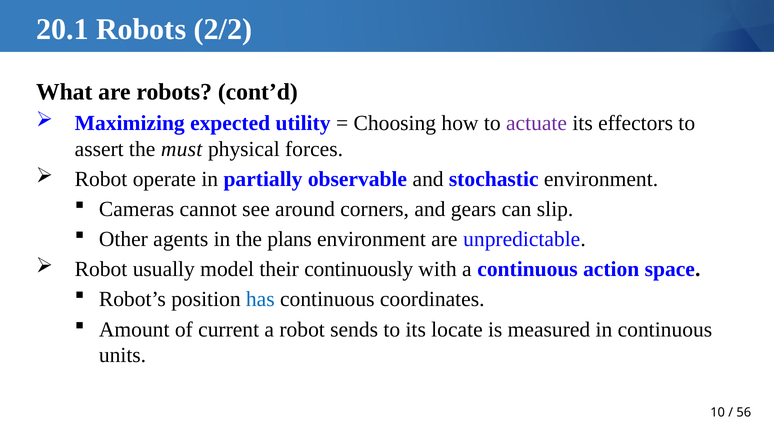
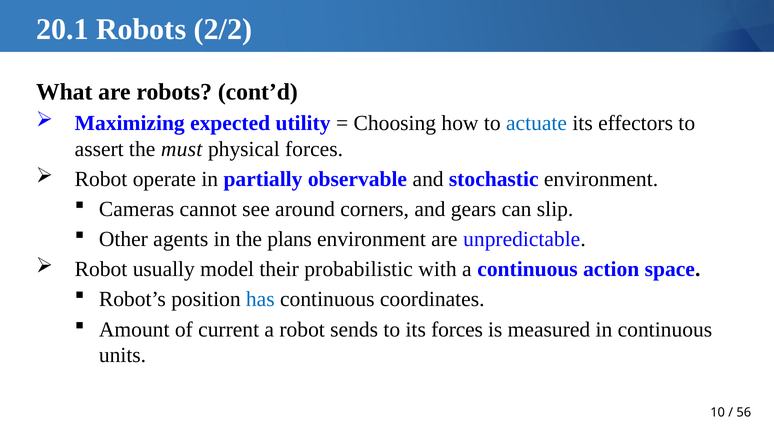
actuate colour: purple -> blue
continuously: continuously -> probabilistic
its locate: locate -> forces
